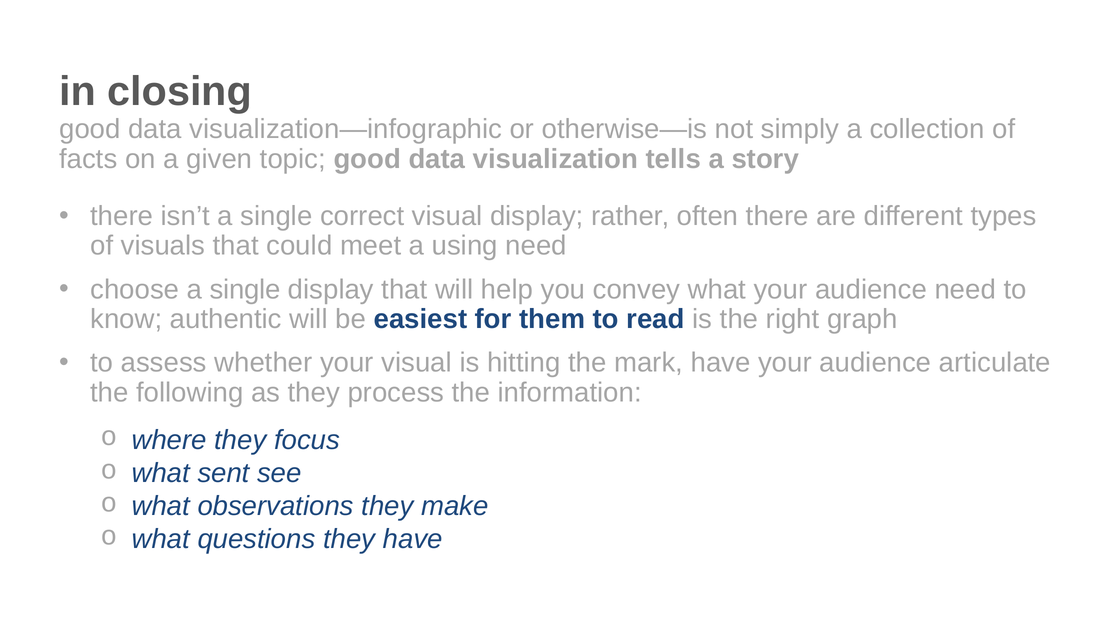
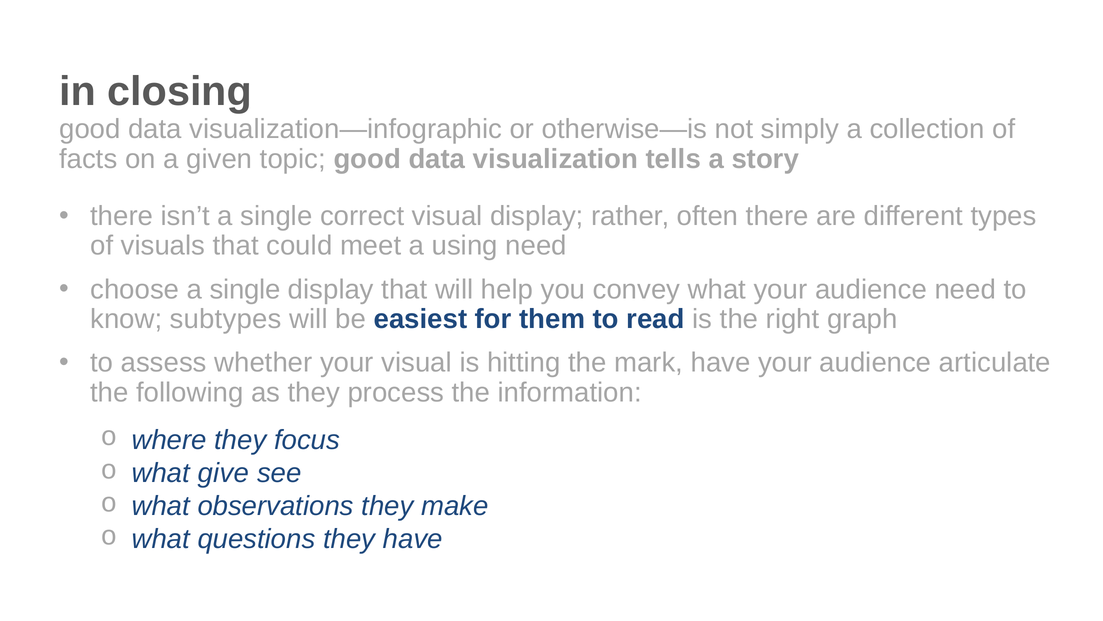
authentic: authentic -> subtypes
sent: sent -> give
